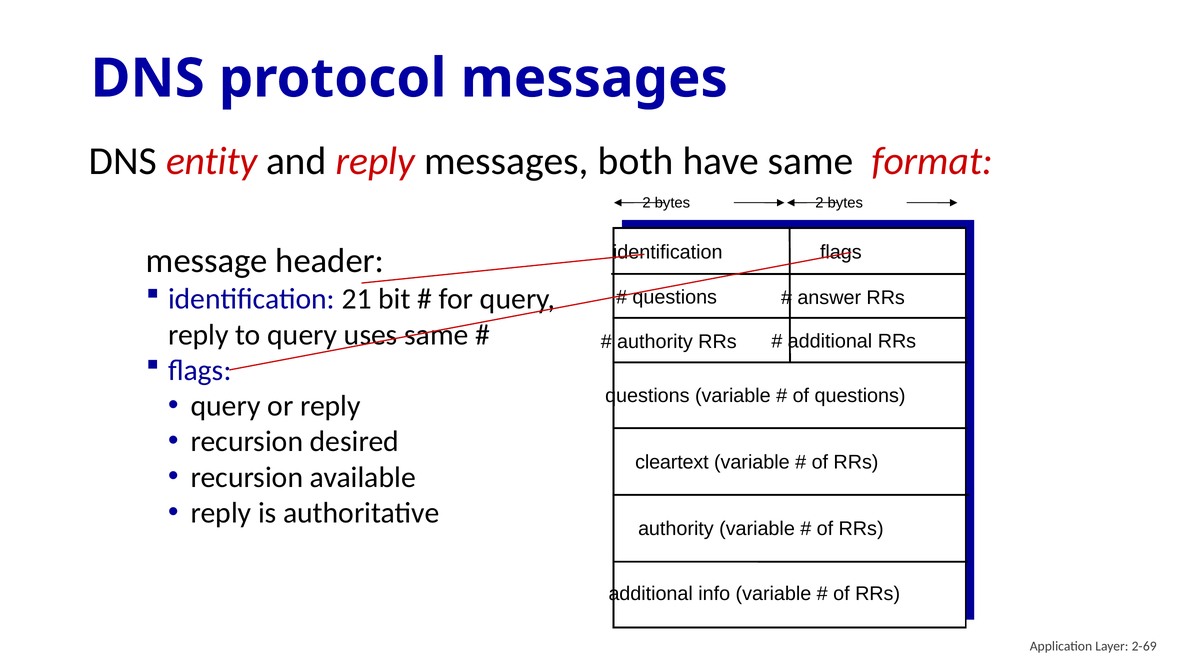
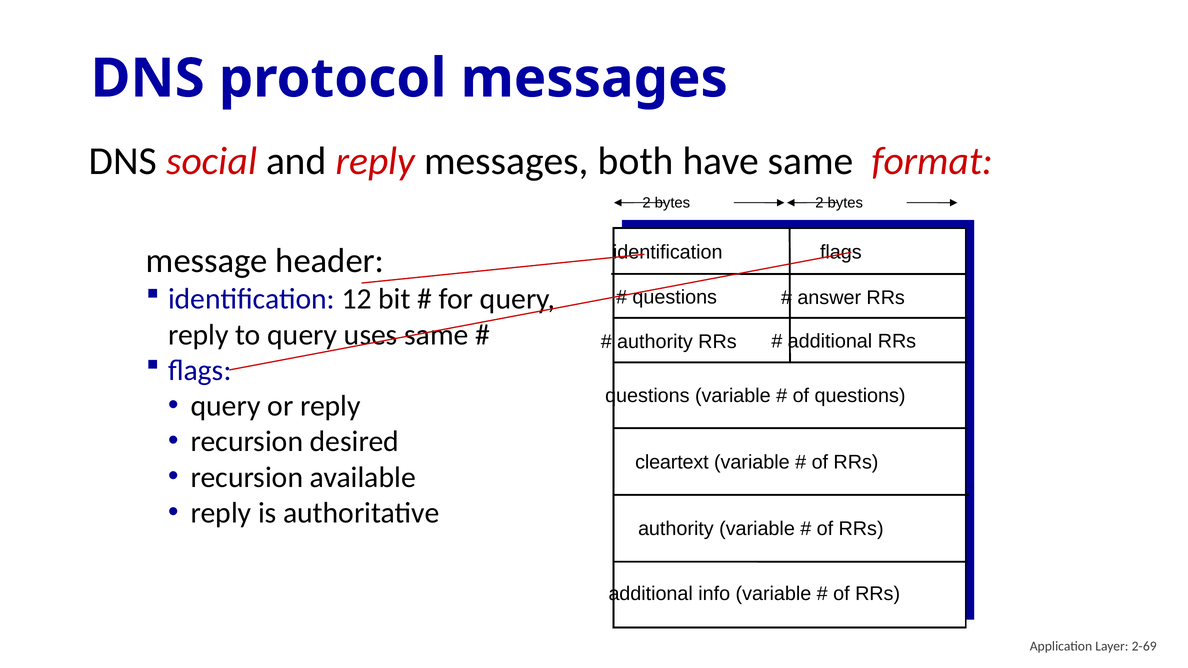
entity: entity -> social
21: 21 -> 12
